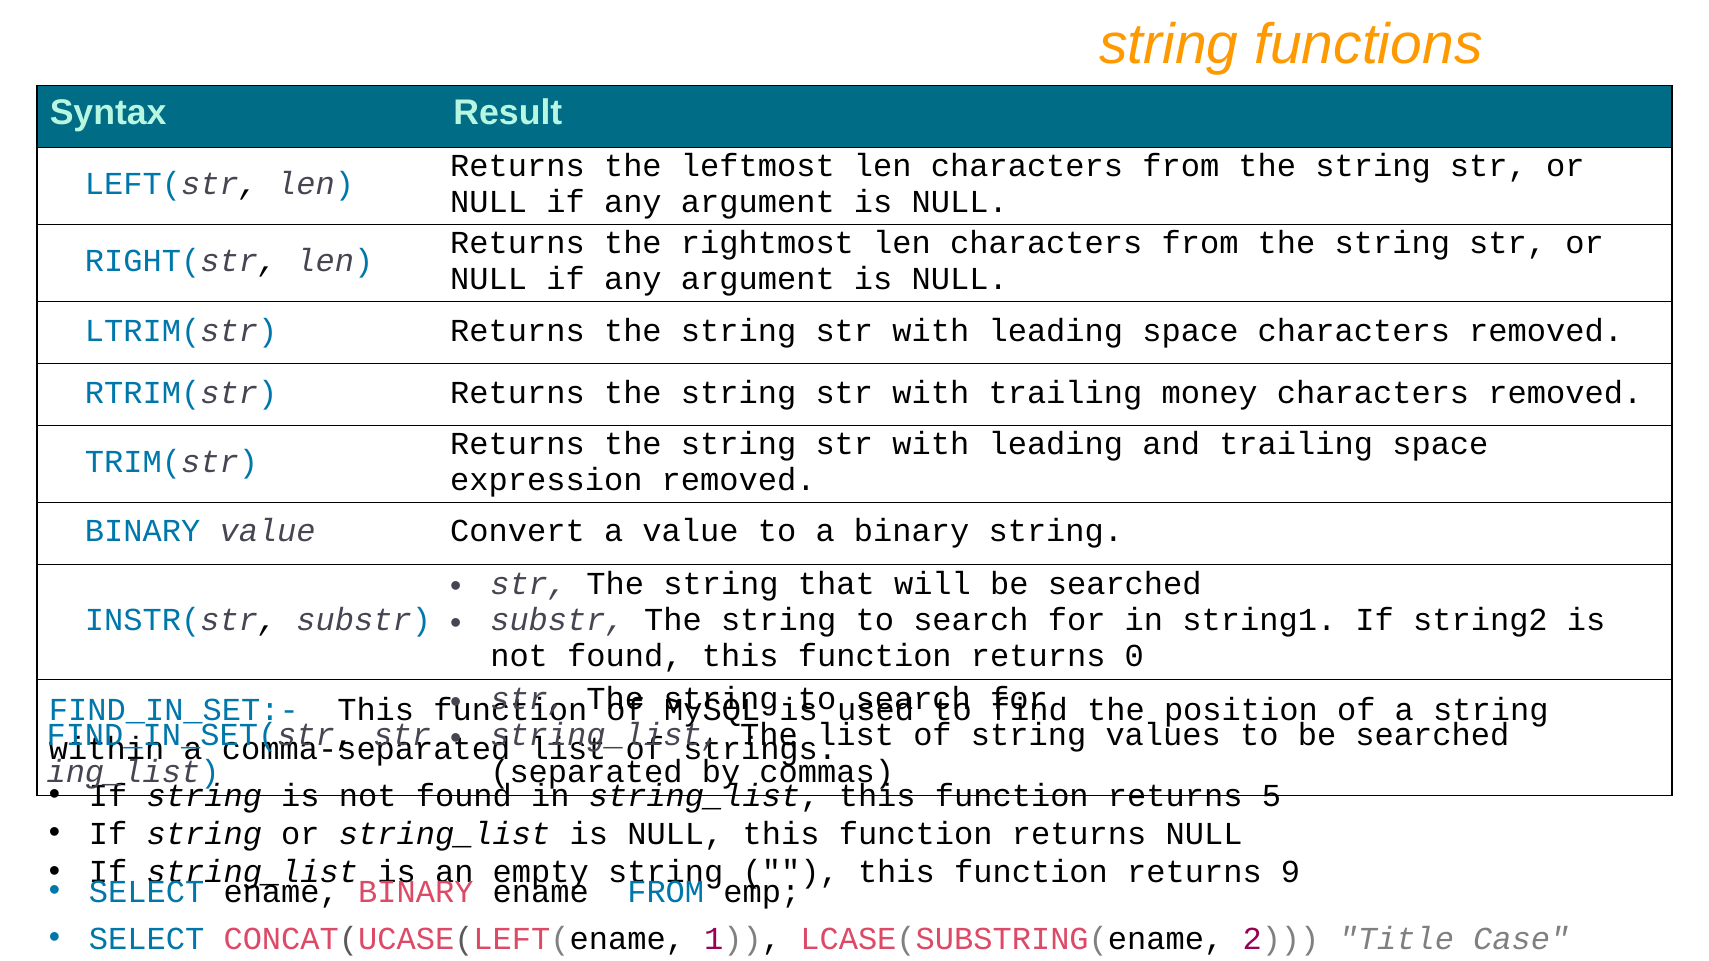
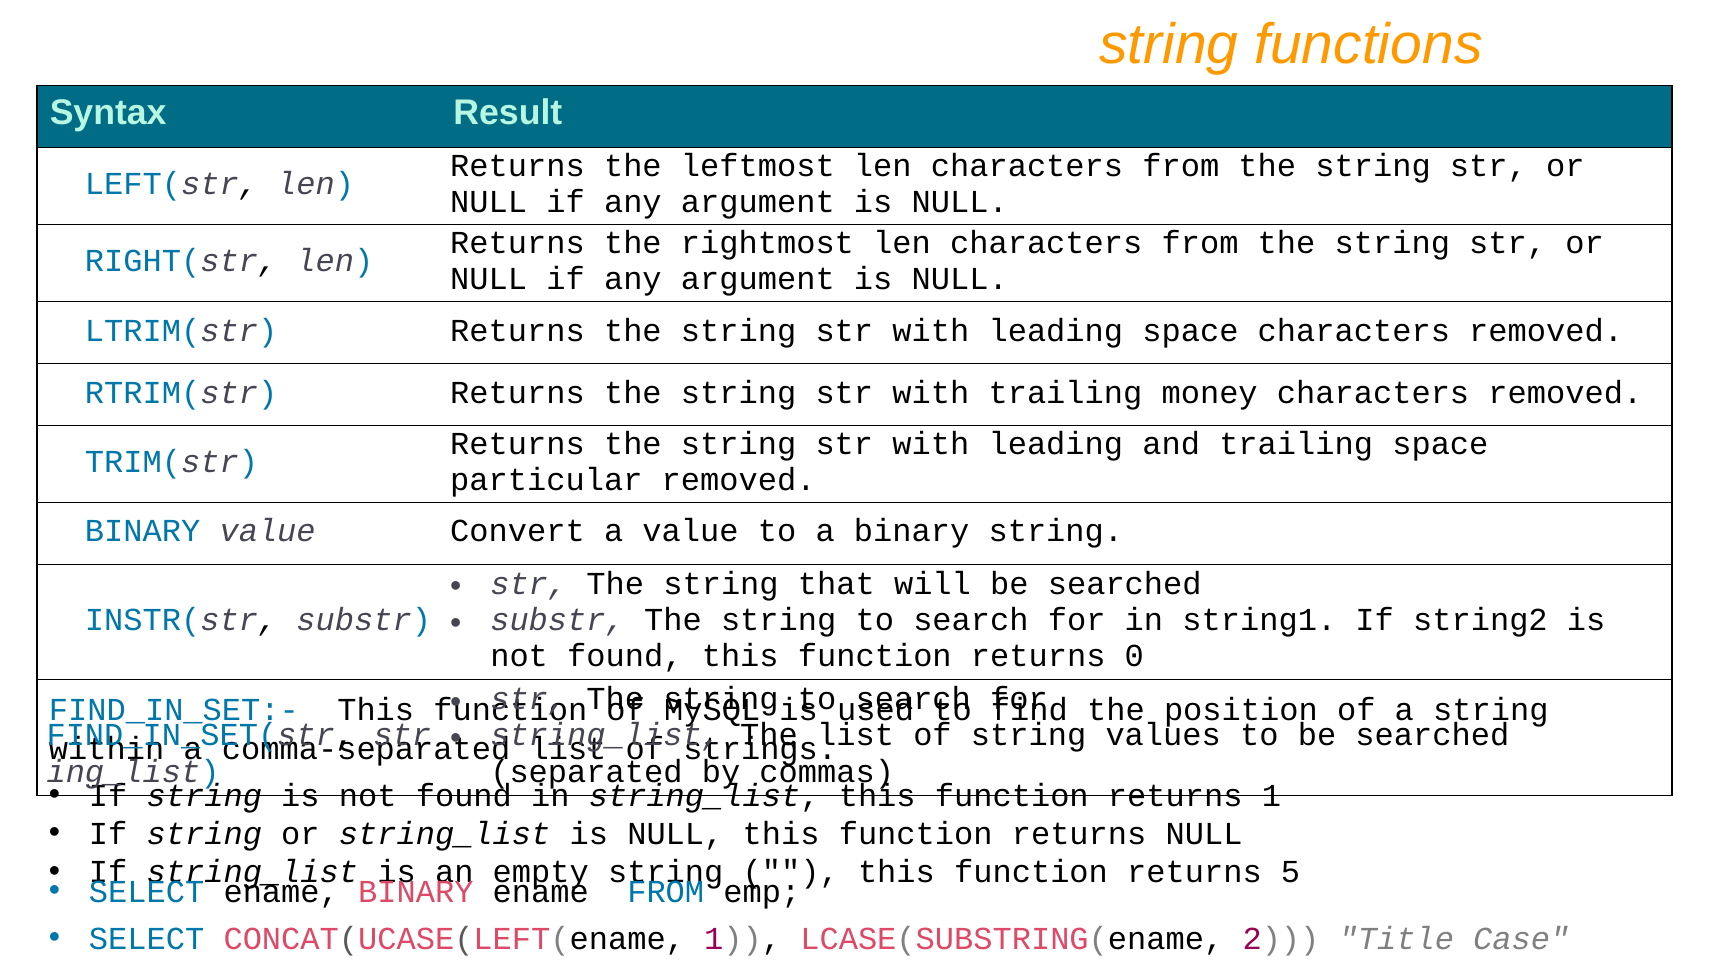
expression: expression -> particular
returns 5: 5 -> 1
9: 9 -> 5
